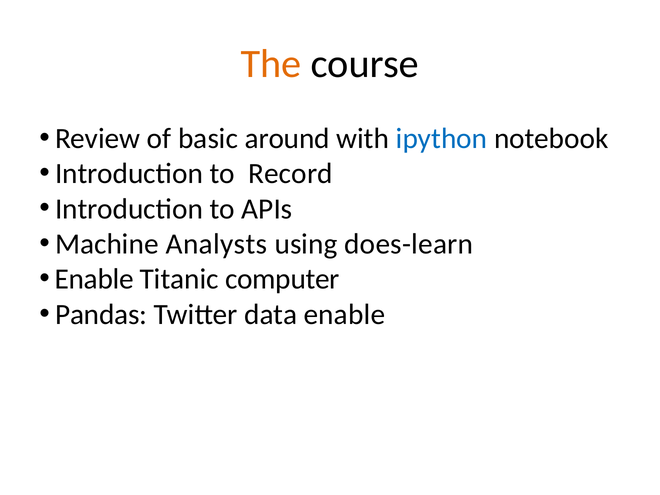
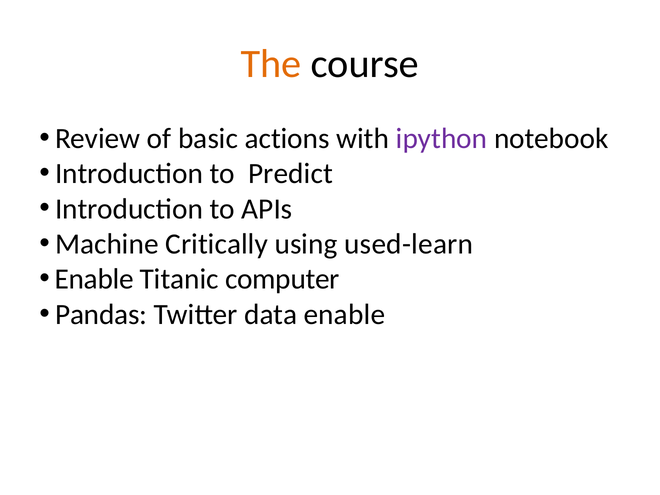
around: around -> actions
ipython colour: blue -> purple
Record: Record -> Predict
Analysts: Analysts -> Critically
does-learn: does-learn -> used-learn
